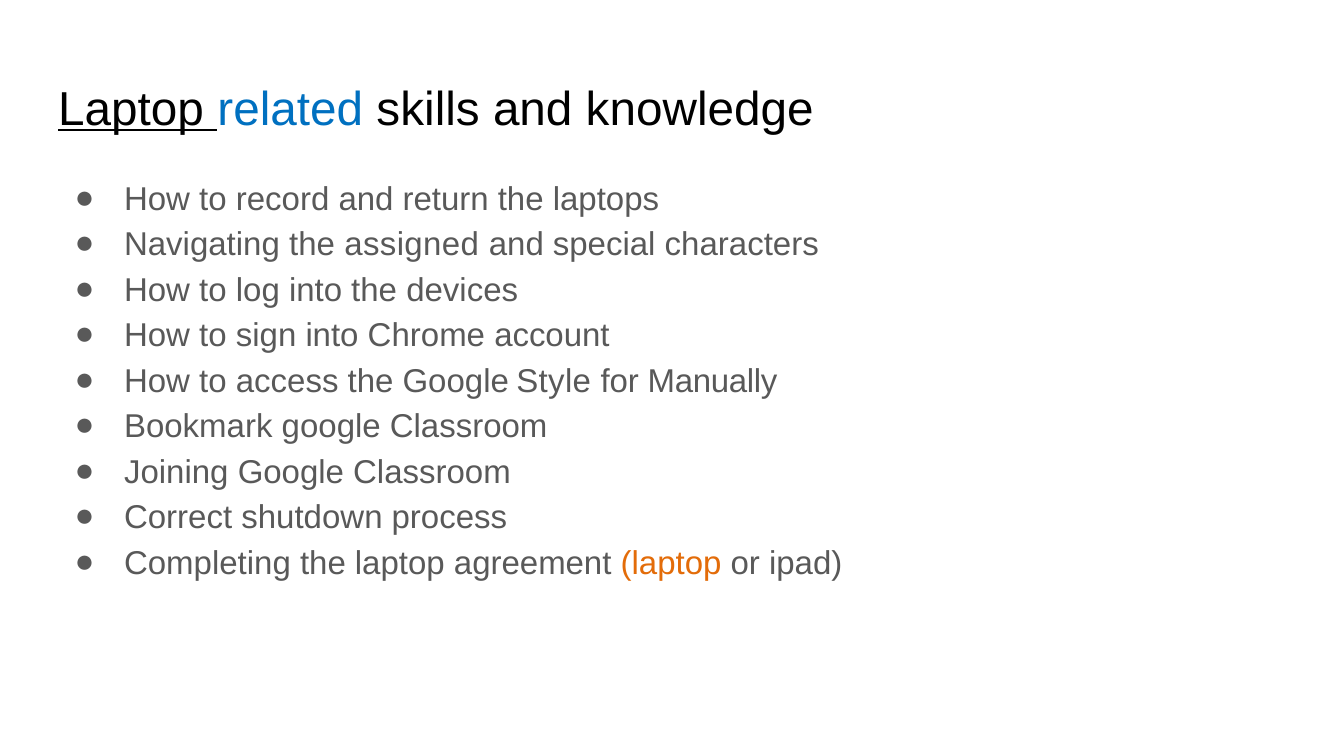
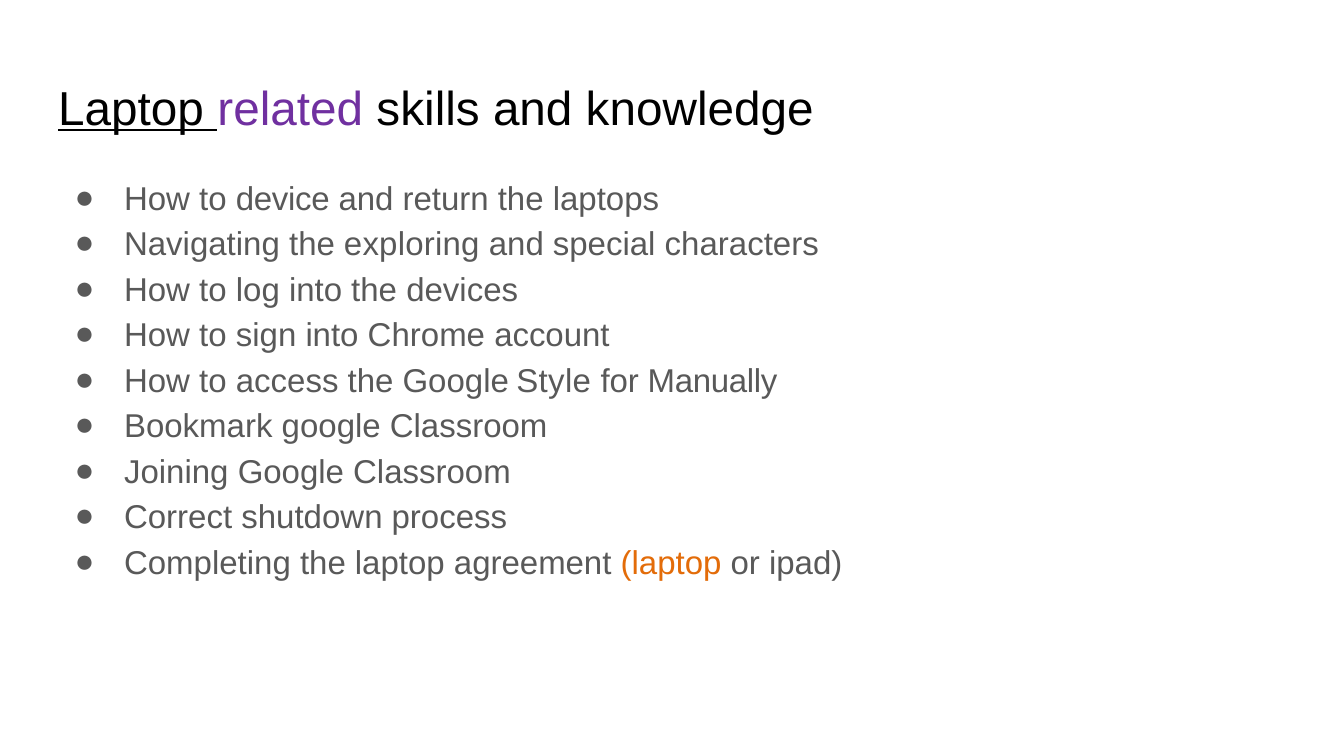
related colour: blue -> purple
record: record -> device
assigned: assigned -> exploring
